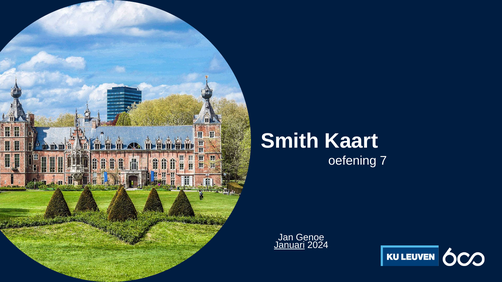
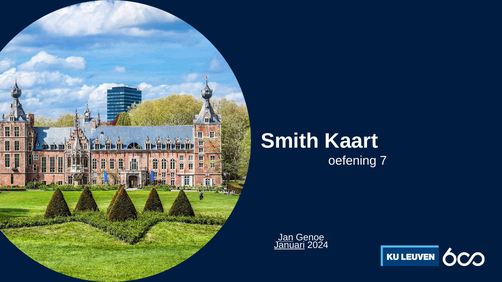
Jan underline: none -> present
